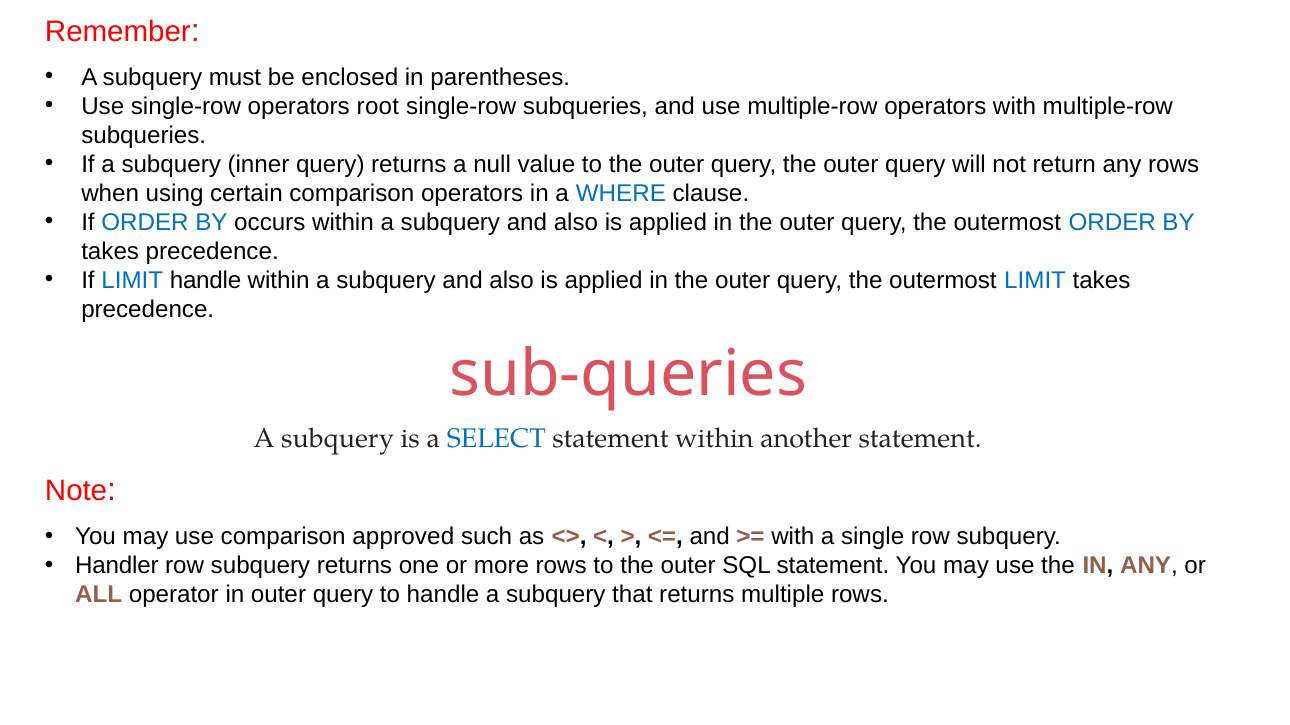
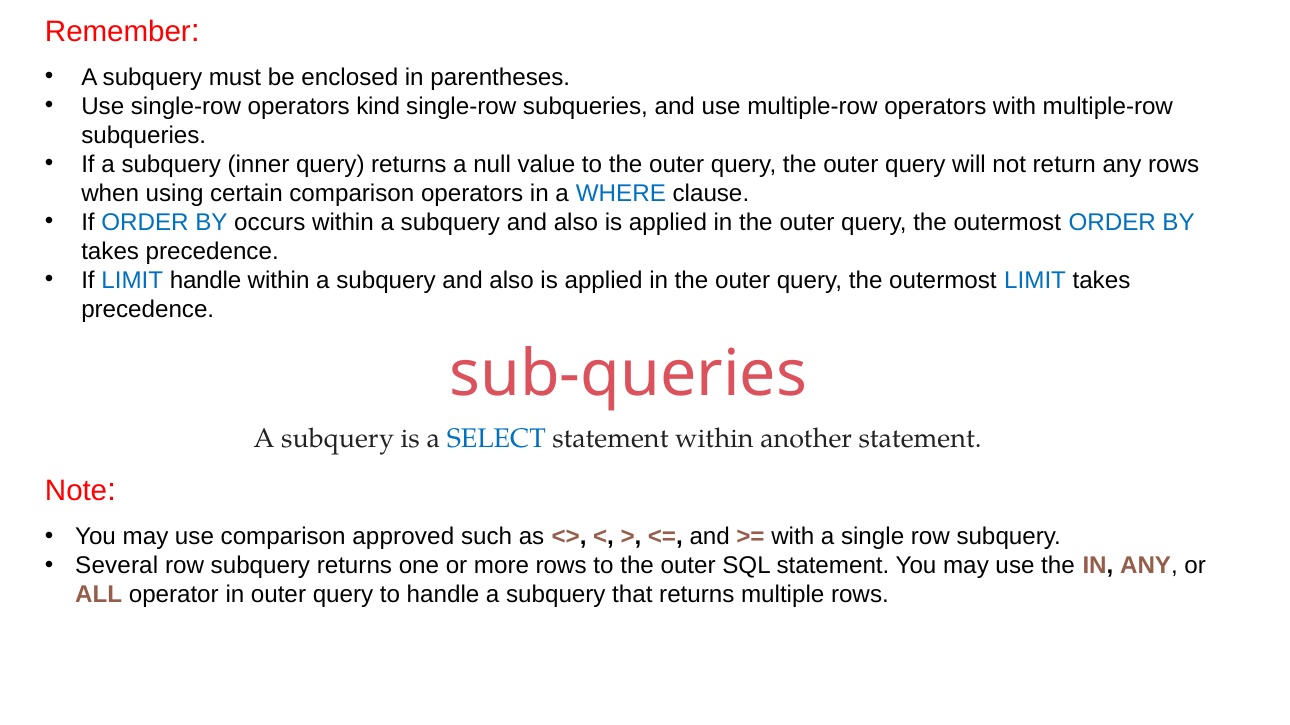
root: root -> kind
Handler: Handler -> Several
